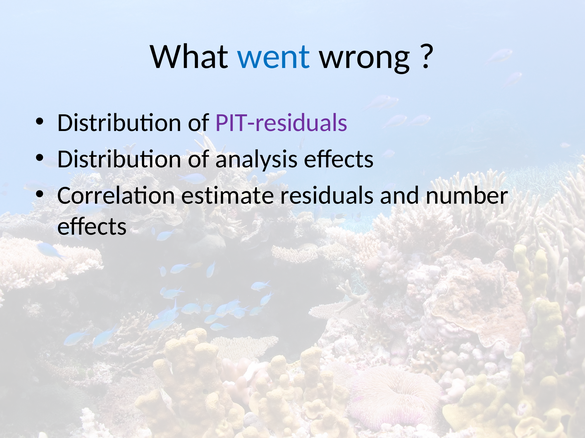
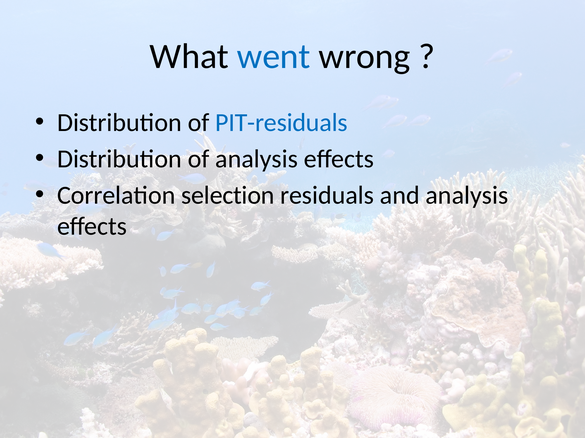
PIT-residuals colour: purple -> blue
estimate: estimate -> selection
and number: number -> analysis
